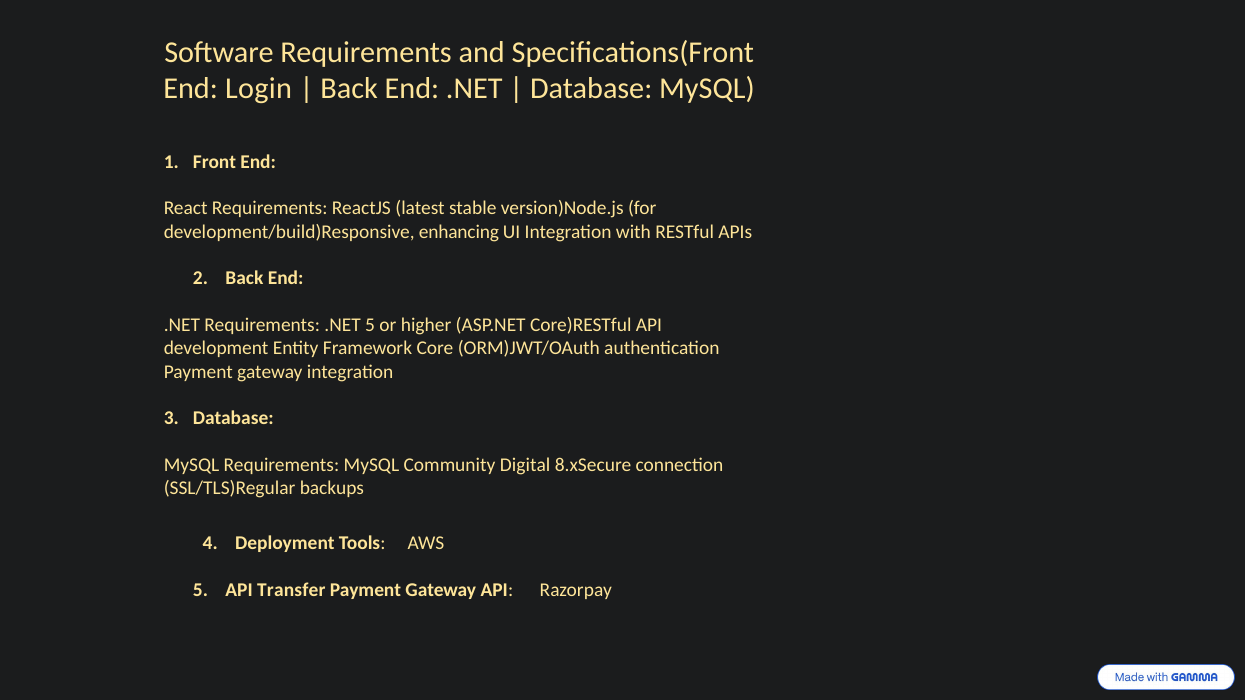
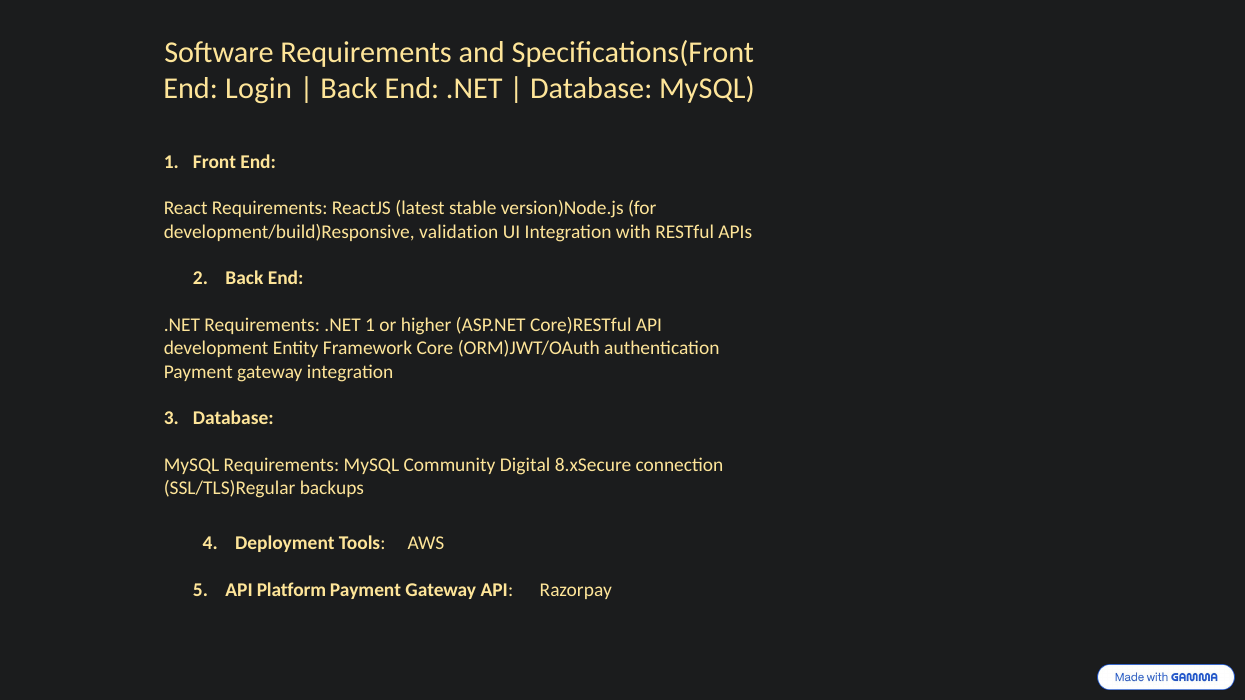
enhancing: enhancing -> validation
.NET 5: 5 -> 1
Transfer: Transfer -> Platform
